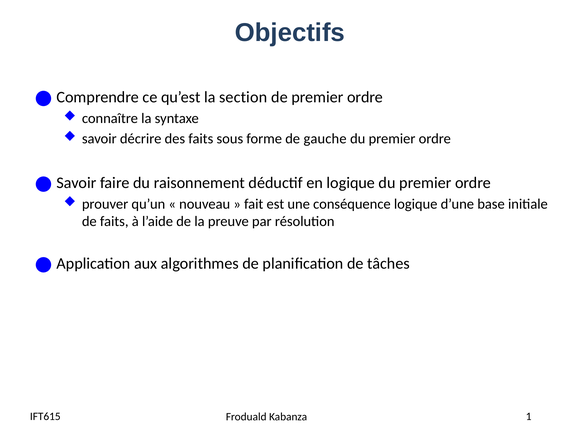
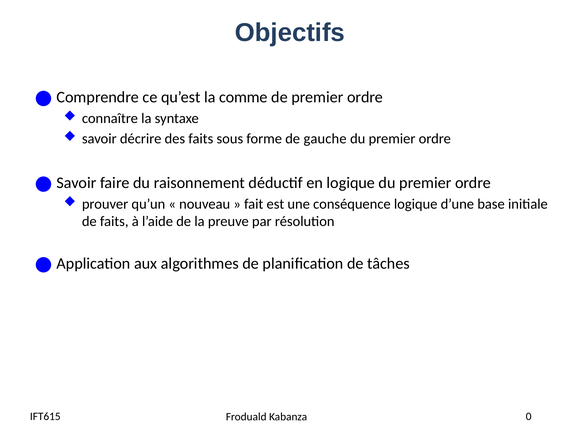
section: section -> comme
1: 1 -> 0
